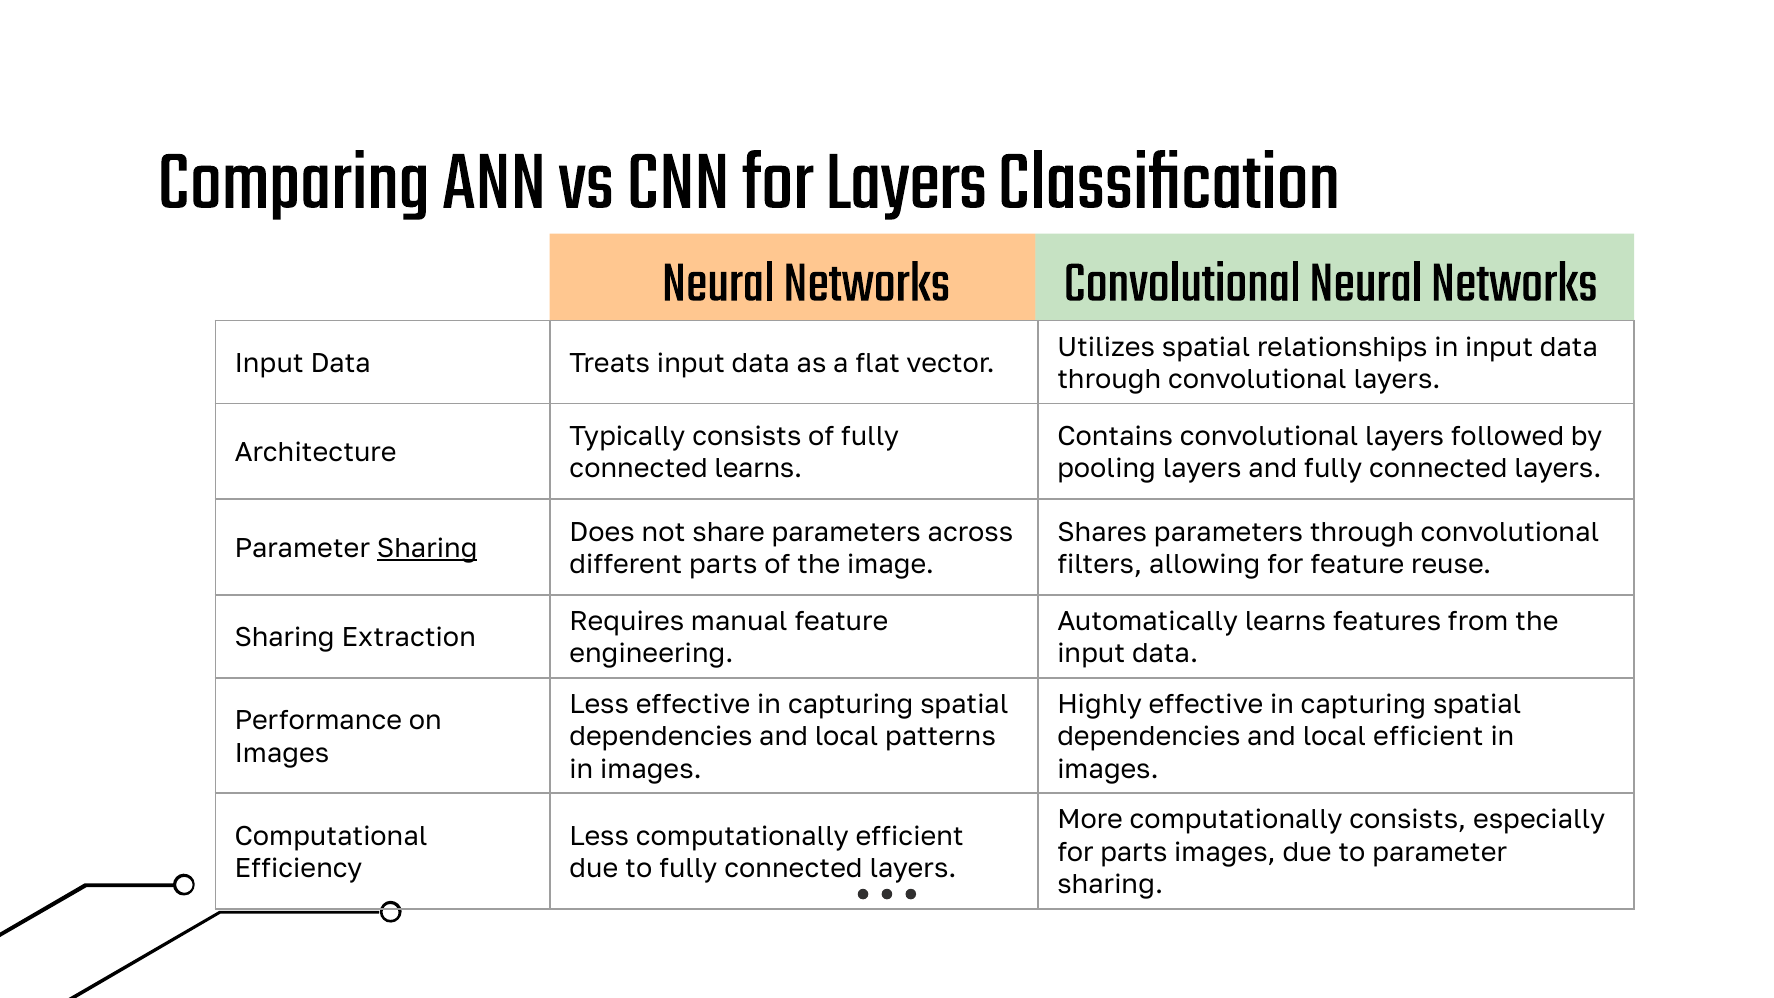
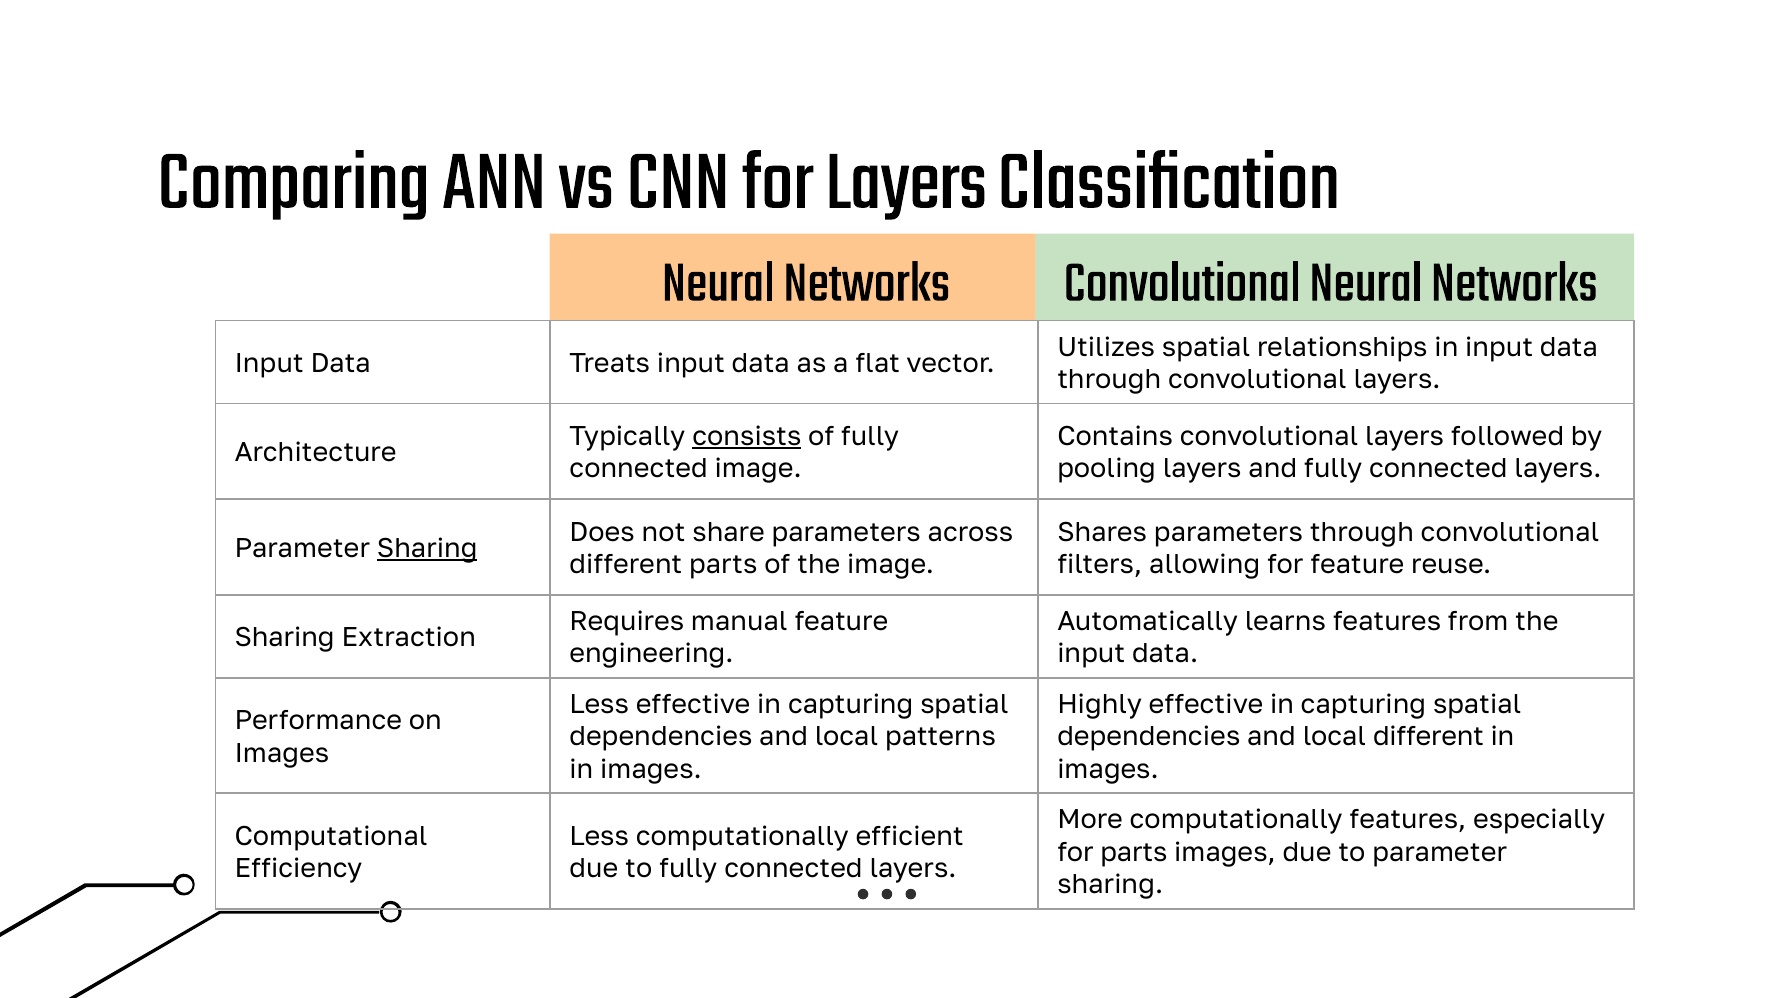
consists at (747, 436) underline: none -> present
connected learns: learns -> image
local efficient: efficient -> different
computationally consists: consists -> features
